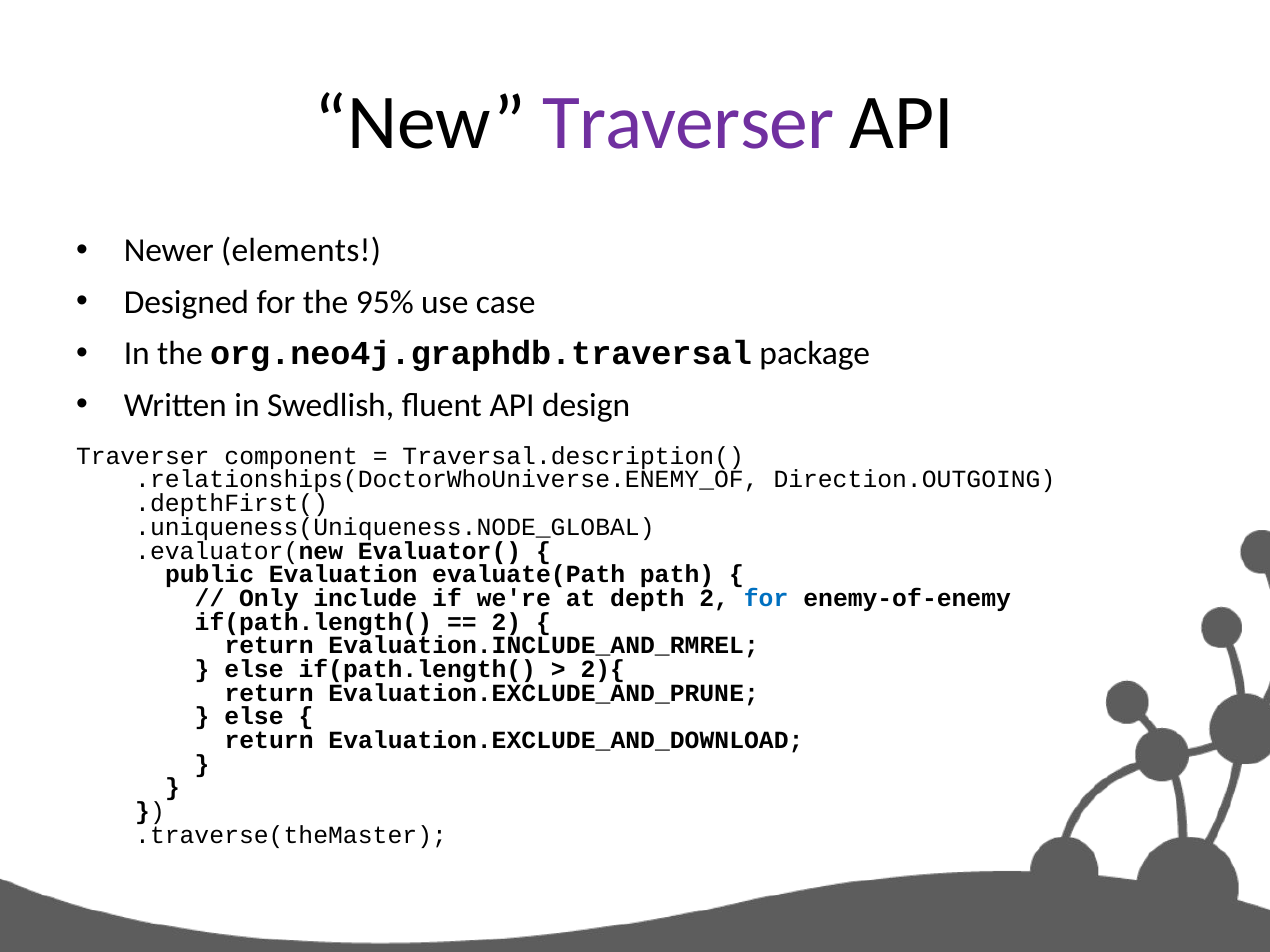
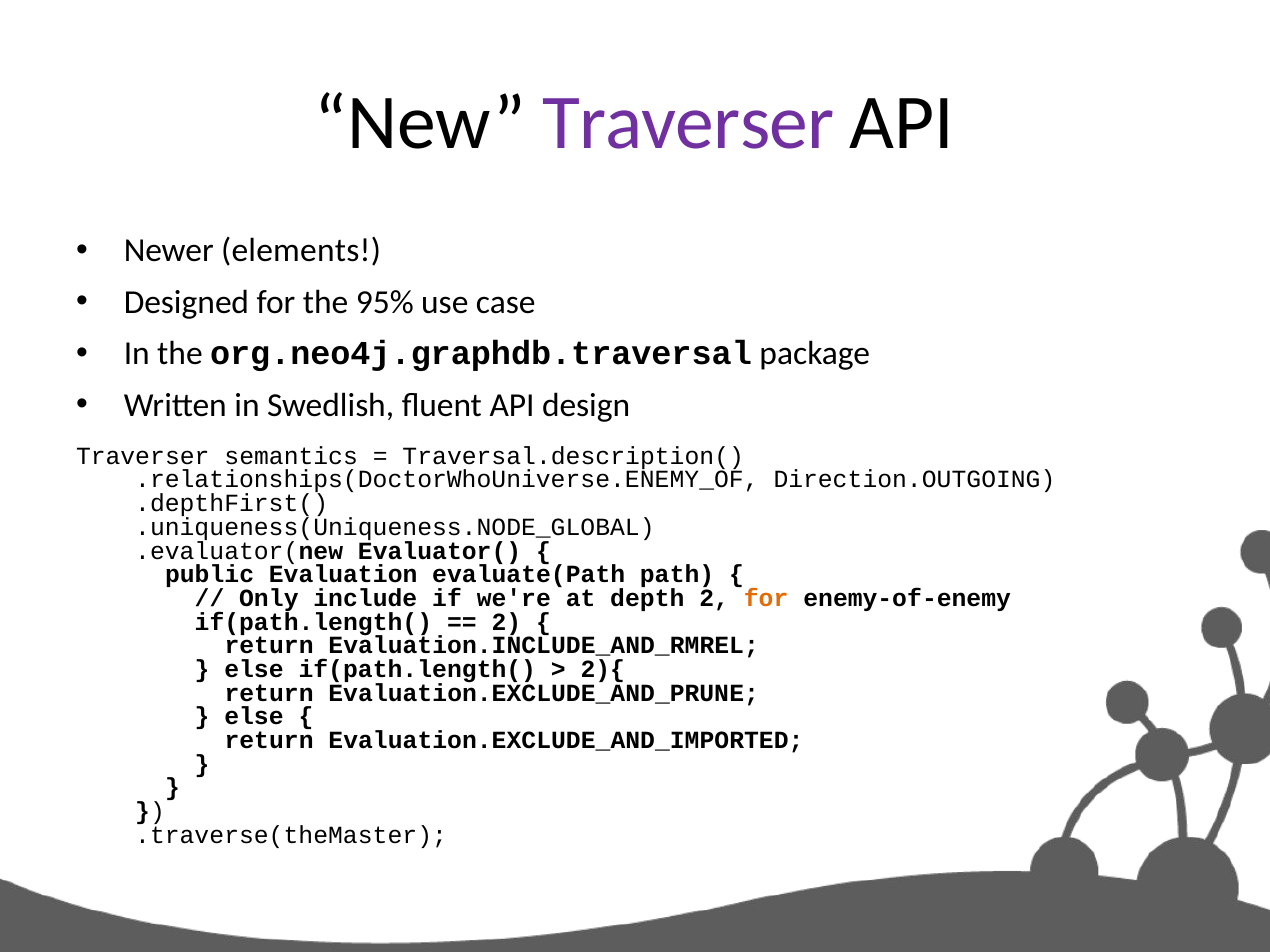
component: component -> semantics
for at (766, 599) colour: blue -> orange
Evaluation.EXCLUDE_AND_DOWNLOAD: Evaluation.EXCLUDE_AND_DOWNLOAD -> Evaluation.EXCLUDE_AND_IMPORTED
